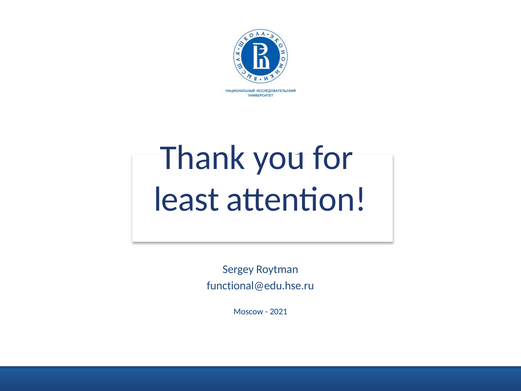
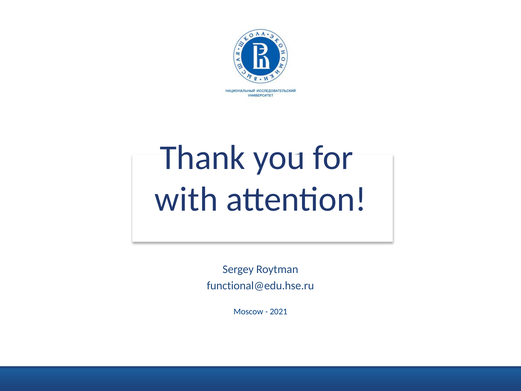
least: least -> with
